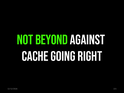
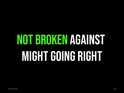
BEYOND: BEYOND -> BROKEN
CACHE: CACHE -> MIGHT
